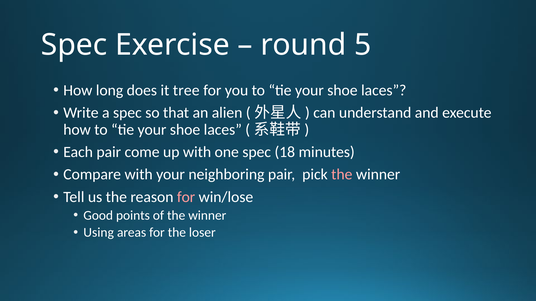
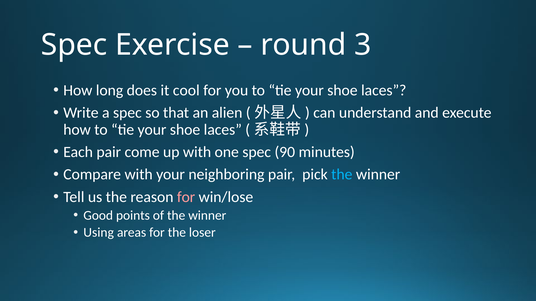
5: 5 -> 3
tree: tree -> cool
18: 18 -> 90
the at (342, 175) colour: pink -> light blue
